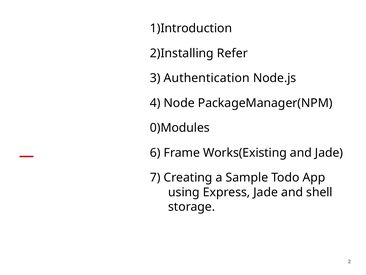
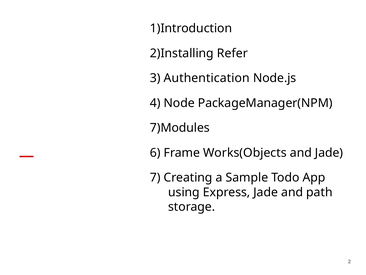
0)Modules: 0)Modules -> 7)Modules
Works(Existing: Works(Existing -> Works(Objects
shell: shell -> path
